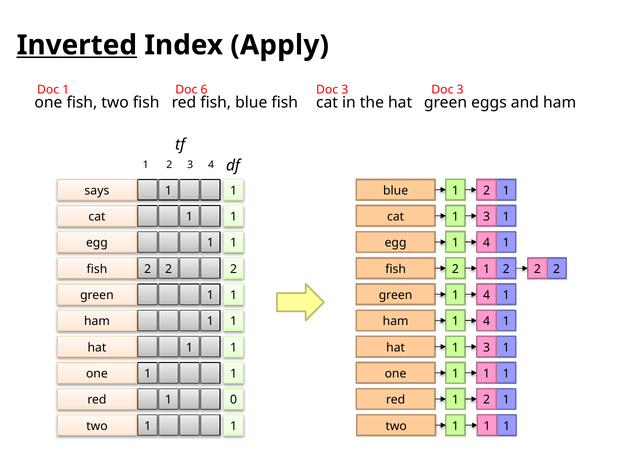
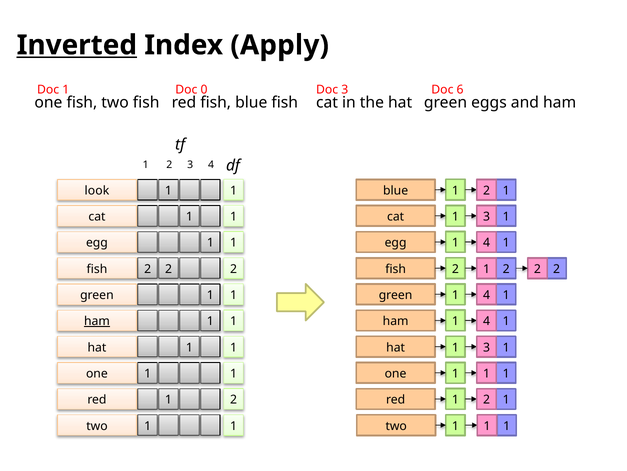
6: 6 -> 0
3 at (460, 90): 3 -> 6
says: says -> look
ham at (97, 321) underline: none -> present
0 at (234, 399): 0 -> 2
